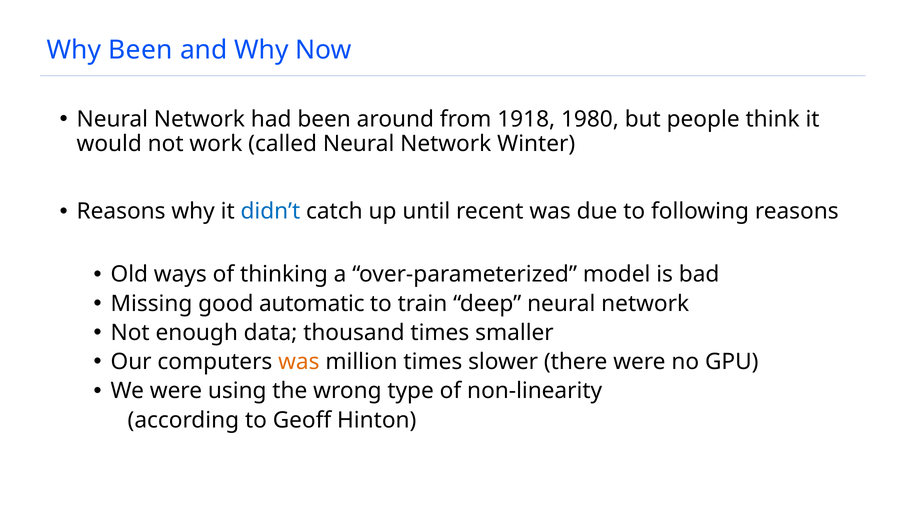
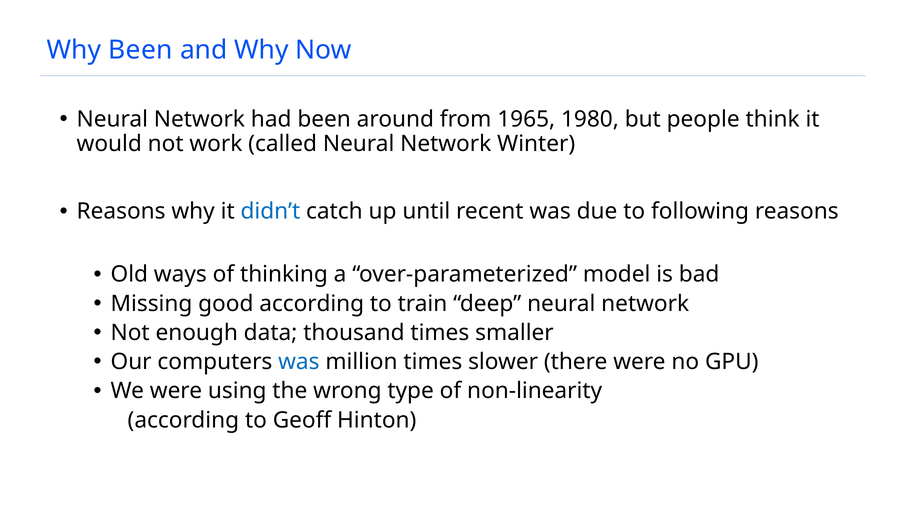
1918: 1918 -> 1965
good automatic: automatic -> according
was at (299, 362) colour: orange -> blue
